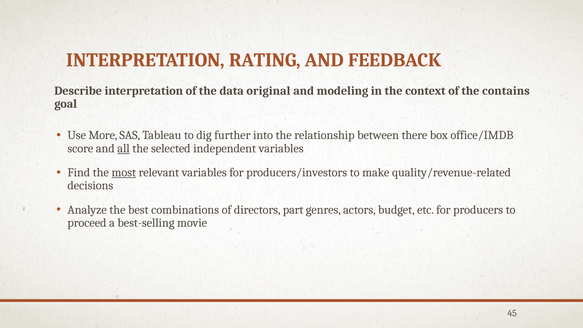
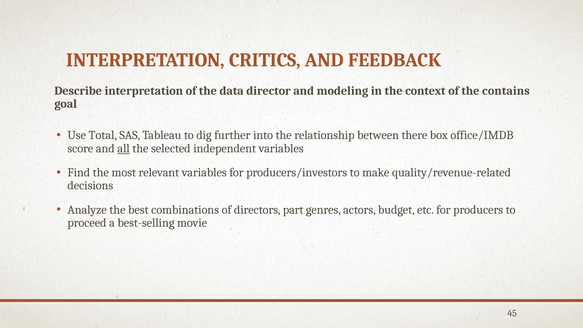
RATING: RATING -> CRITICS
original: original -> director
More: More -> Total
most underline: present -> none
